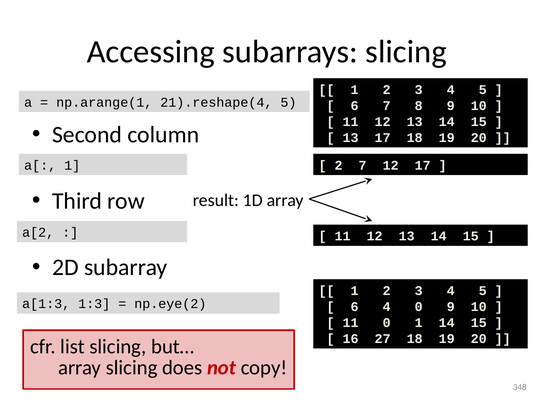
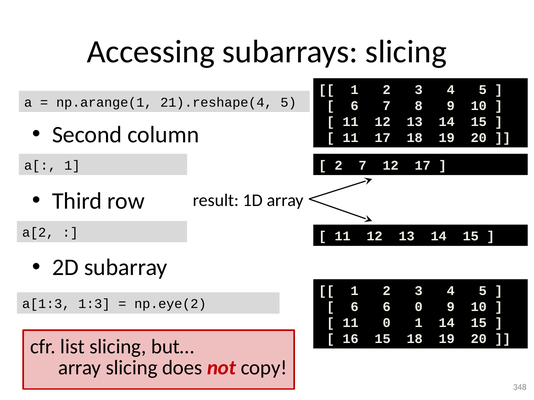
13 at (351, 138): 13 -> 11
6 4: 4 -> 6
16 27: 27 -> 15
